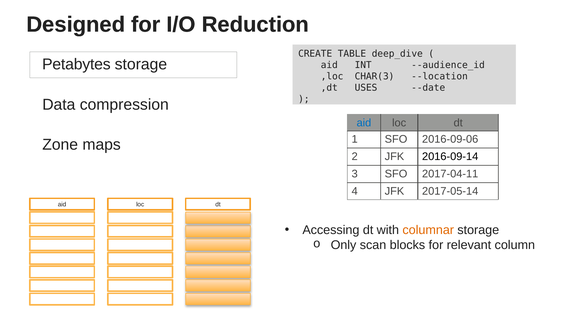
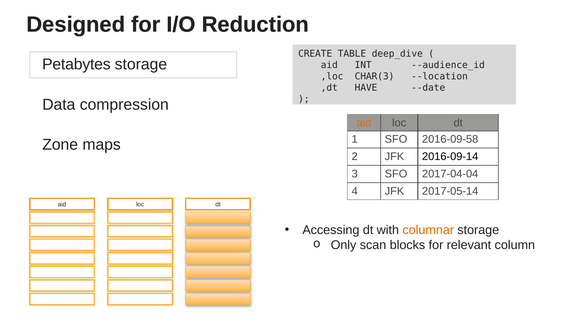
USES: USES -> HAVE
aid at (364, 123) colour: blue -> orange
2016-09-06: 2016-09-06 -> 2016-09-58
2017-04-11: 2017-04-11 -> 2017-04-04
